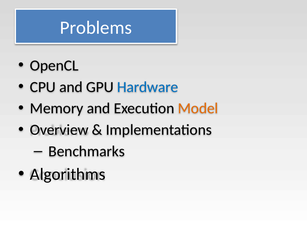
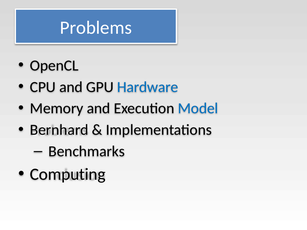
Model colour: orange -> blue
Overview: Overview -> Bernhard
Algorithms: Algorithms -> Computing
